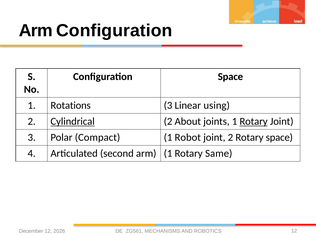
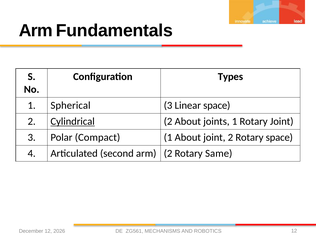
Arm Configuration: Configuration -> Fundamentals
Configuration Space: Space -> Types
Rotations: Rotations -> Spherical
Linear using: using -> space
Rotary at (254, 121) underline: present -> none
1 Robot: Robot -> About
arm 1: 1 -> 2
